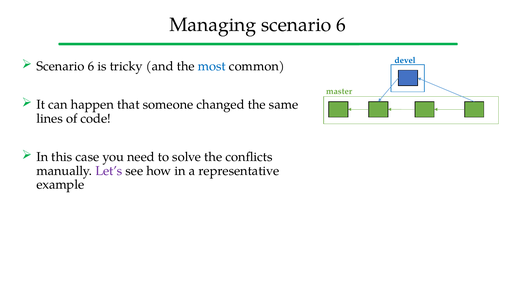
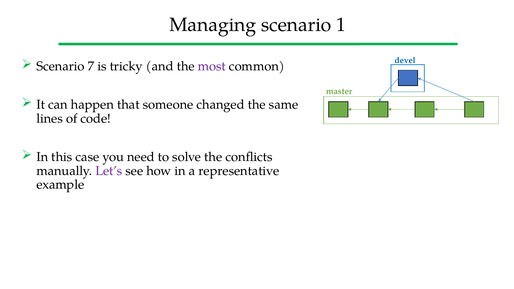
Managing scenario 6: 6 -> 1
6 at (91, 66): 6 -> 7
most colour: blue -> purple
